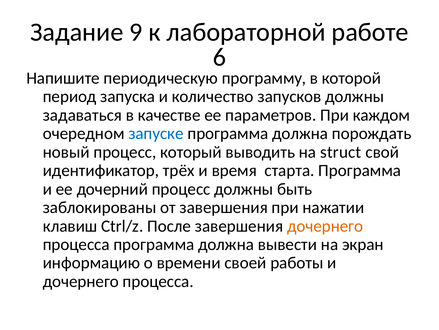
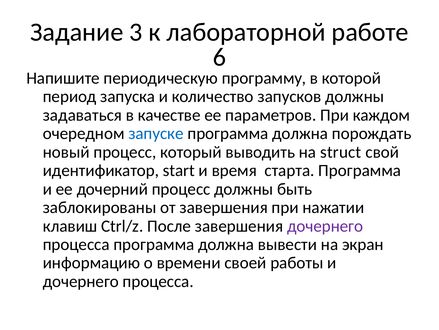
9: 9 -> 3
трёх: трёх -> start
дочернего at (325, 226) colour: orange -> purple
